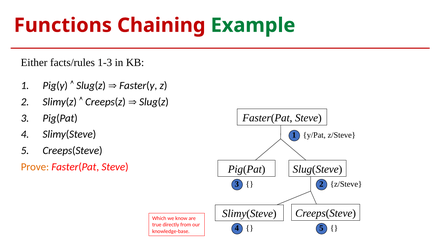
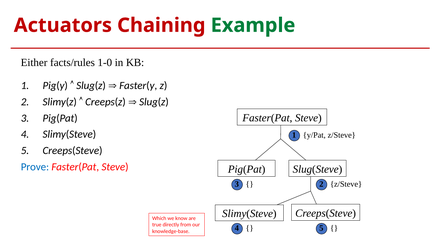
Functions: Functions -> Actuators
1-3: 1-3 -> 1-0
Prove colour: orange -> blue
